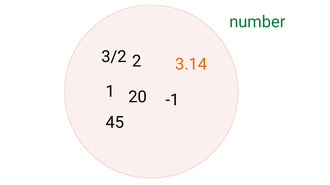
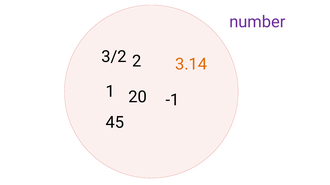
number colour: green -> purple
